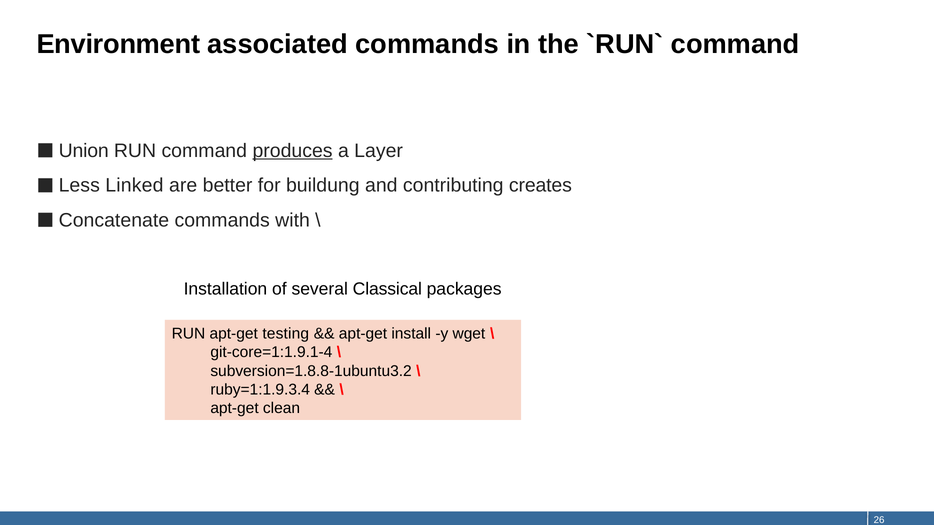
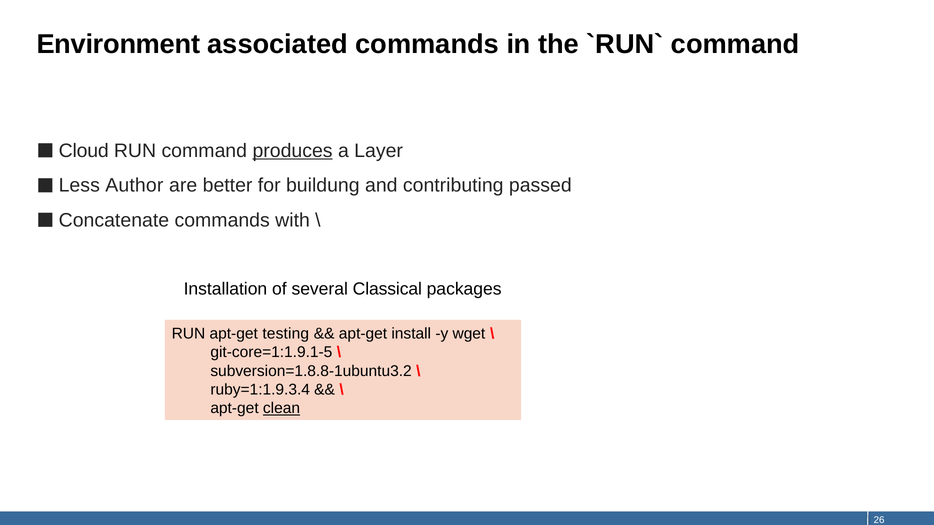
Union: Union -> Cloud
Linked: Linked -> Author
creates: creates -> passed
git-core=1:1.9.1-4: git-core=1:1.9.1-4 -> git-core=1:1.9.1-5
clean underline: none -> present
